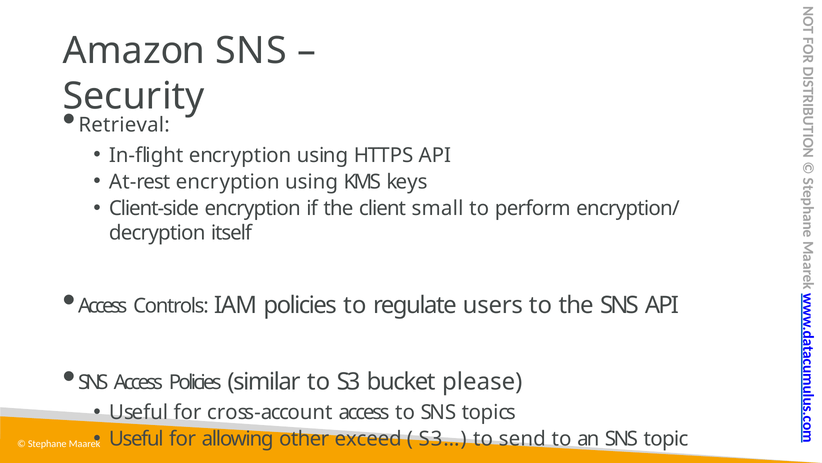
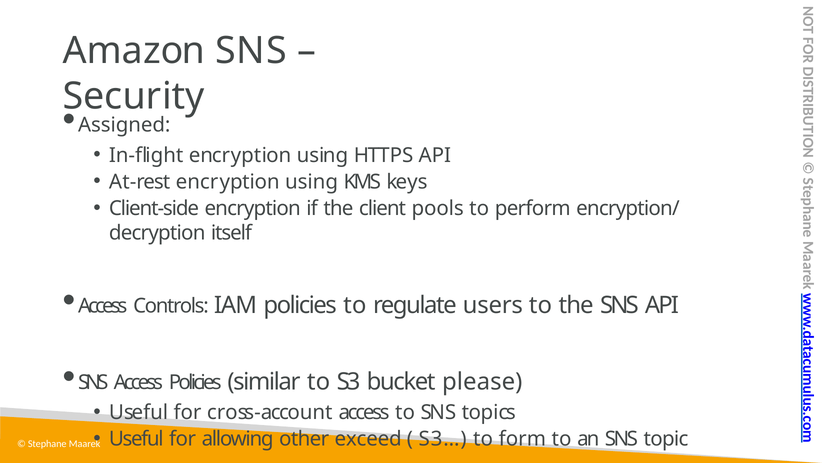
Retrieval: Retrieval -> Assigned
small: small -> pools
send: send -> form
